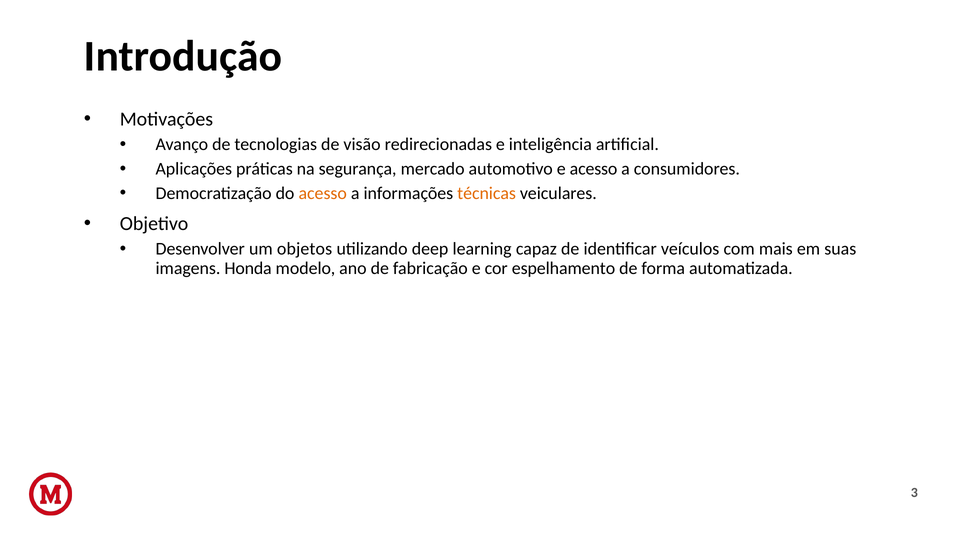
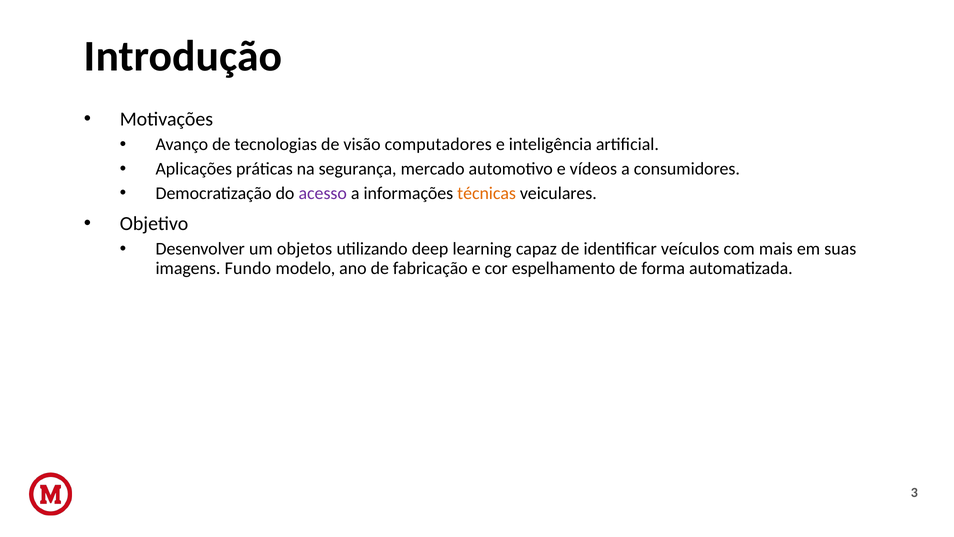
redirecionadas: redirecionadas -> computadores
e acesso: acesso -> vídeos
acesso at (323, 193) colour: orange -> purple
Honda: Honda -> Fundo
